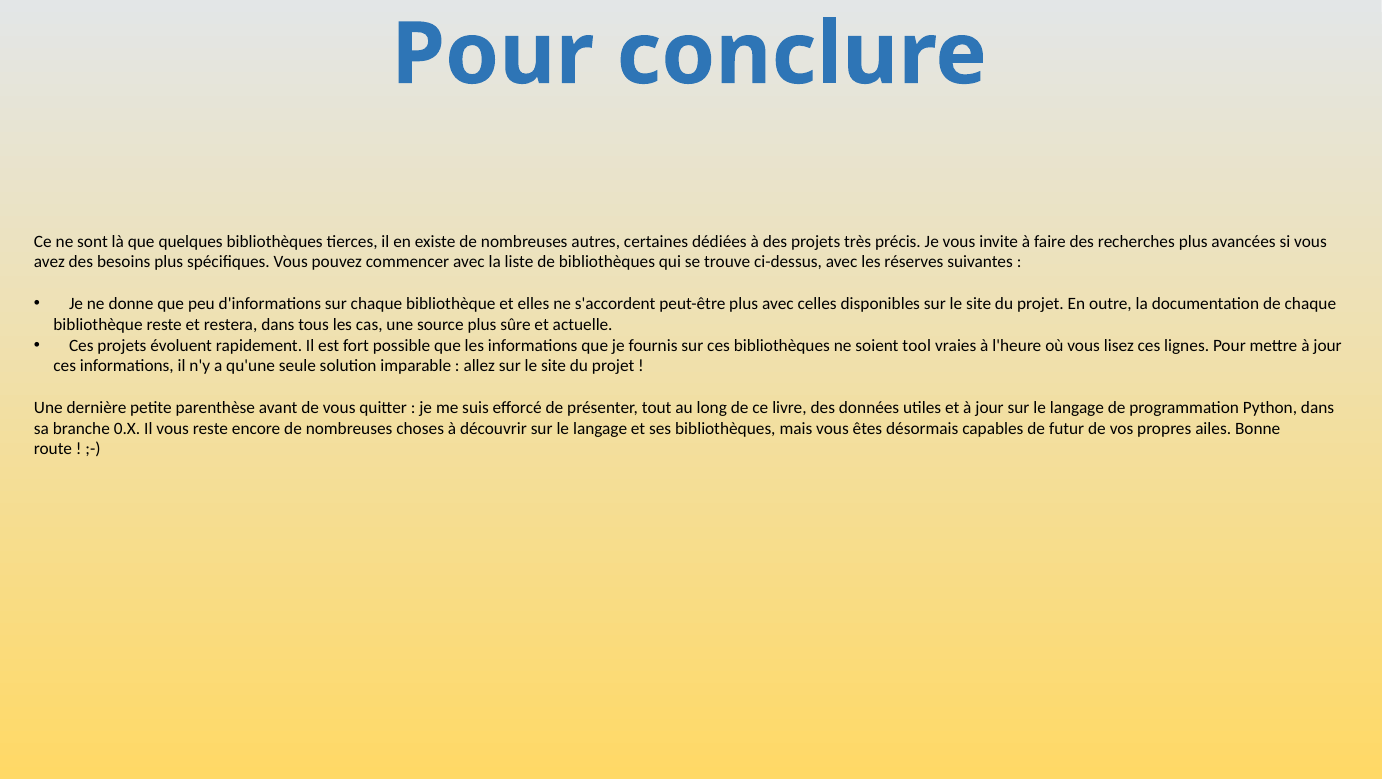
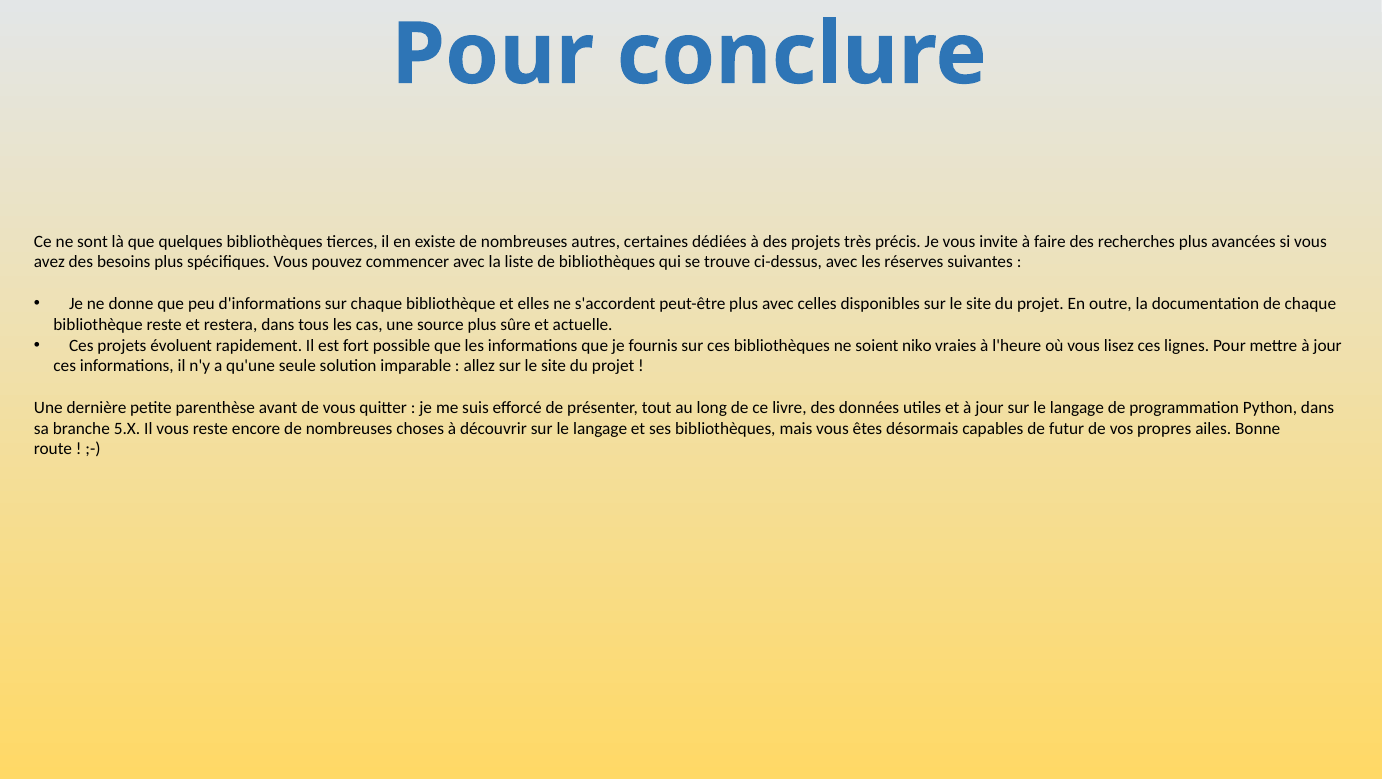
tool: tool -> niko
0.X: 0.X -> 5.X
